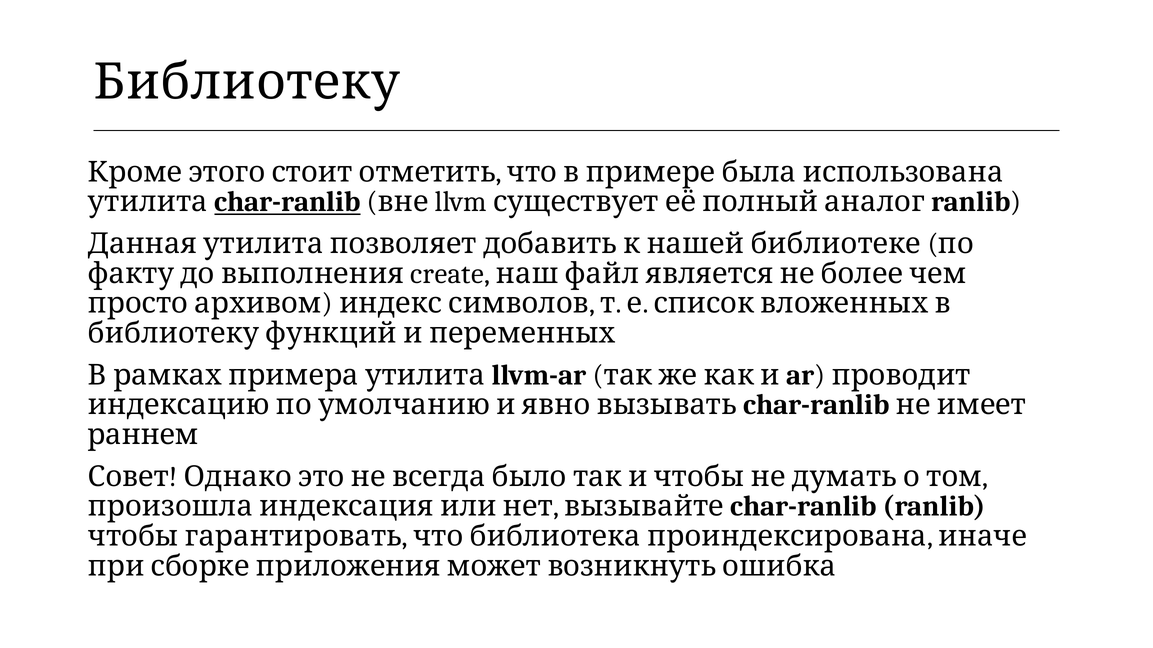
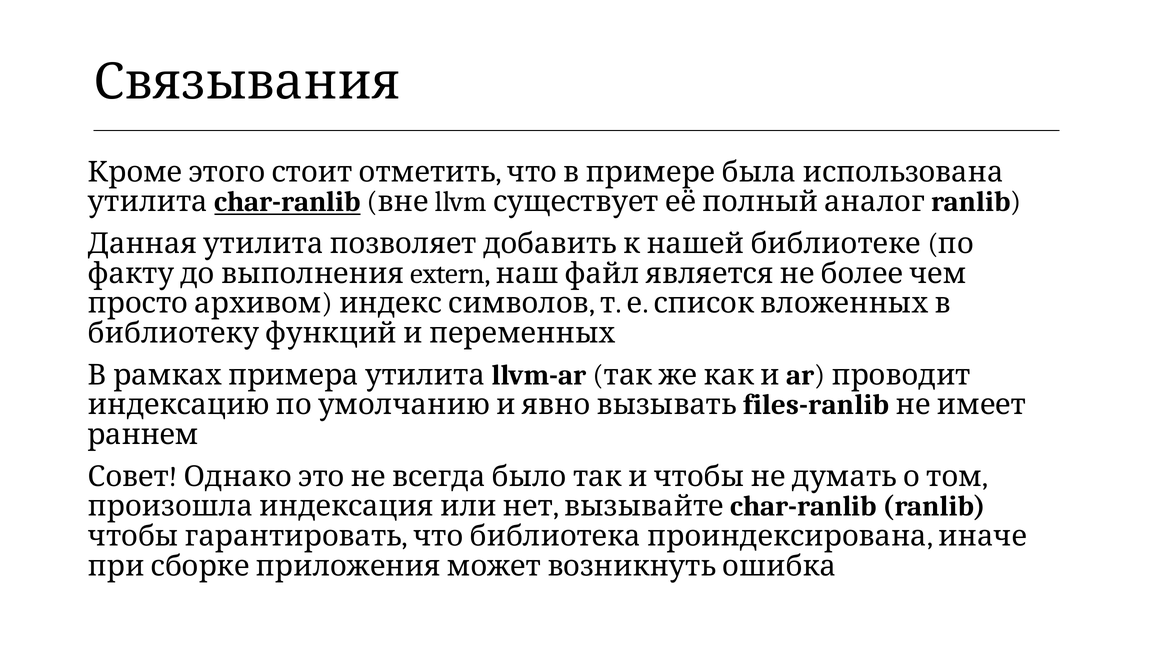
Библиотеку: Библиотеку -> Связывания
create: create -> extern
char-ranlib at (816, 405): char-ranlib -> files-ranlib
